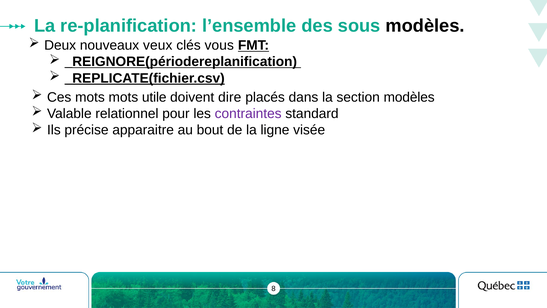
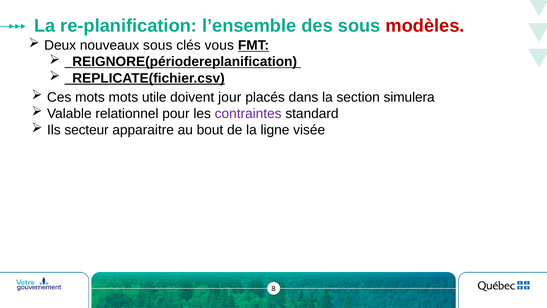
modèles at (425, 26) colour: black -> red
nouveaux veux: veux -> sous
dire: dire -> jour
section modèles: modèles -> simulera
précise: précise -> secteur
